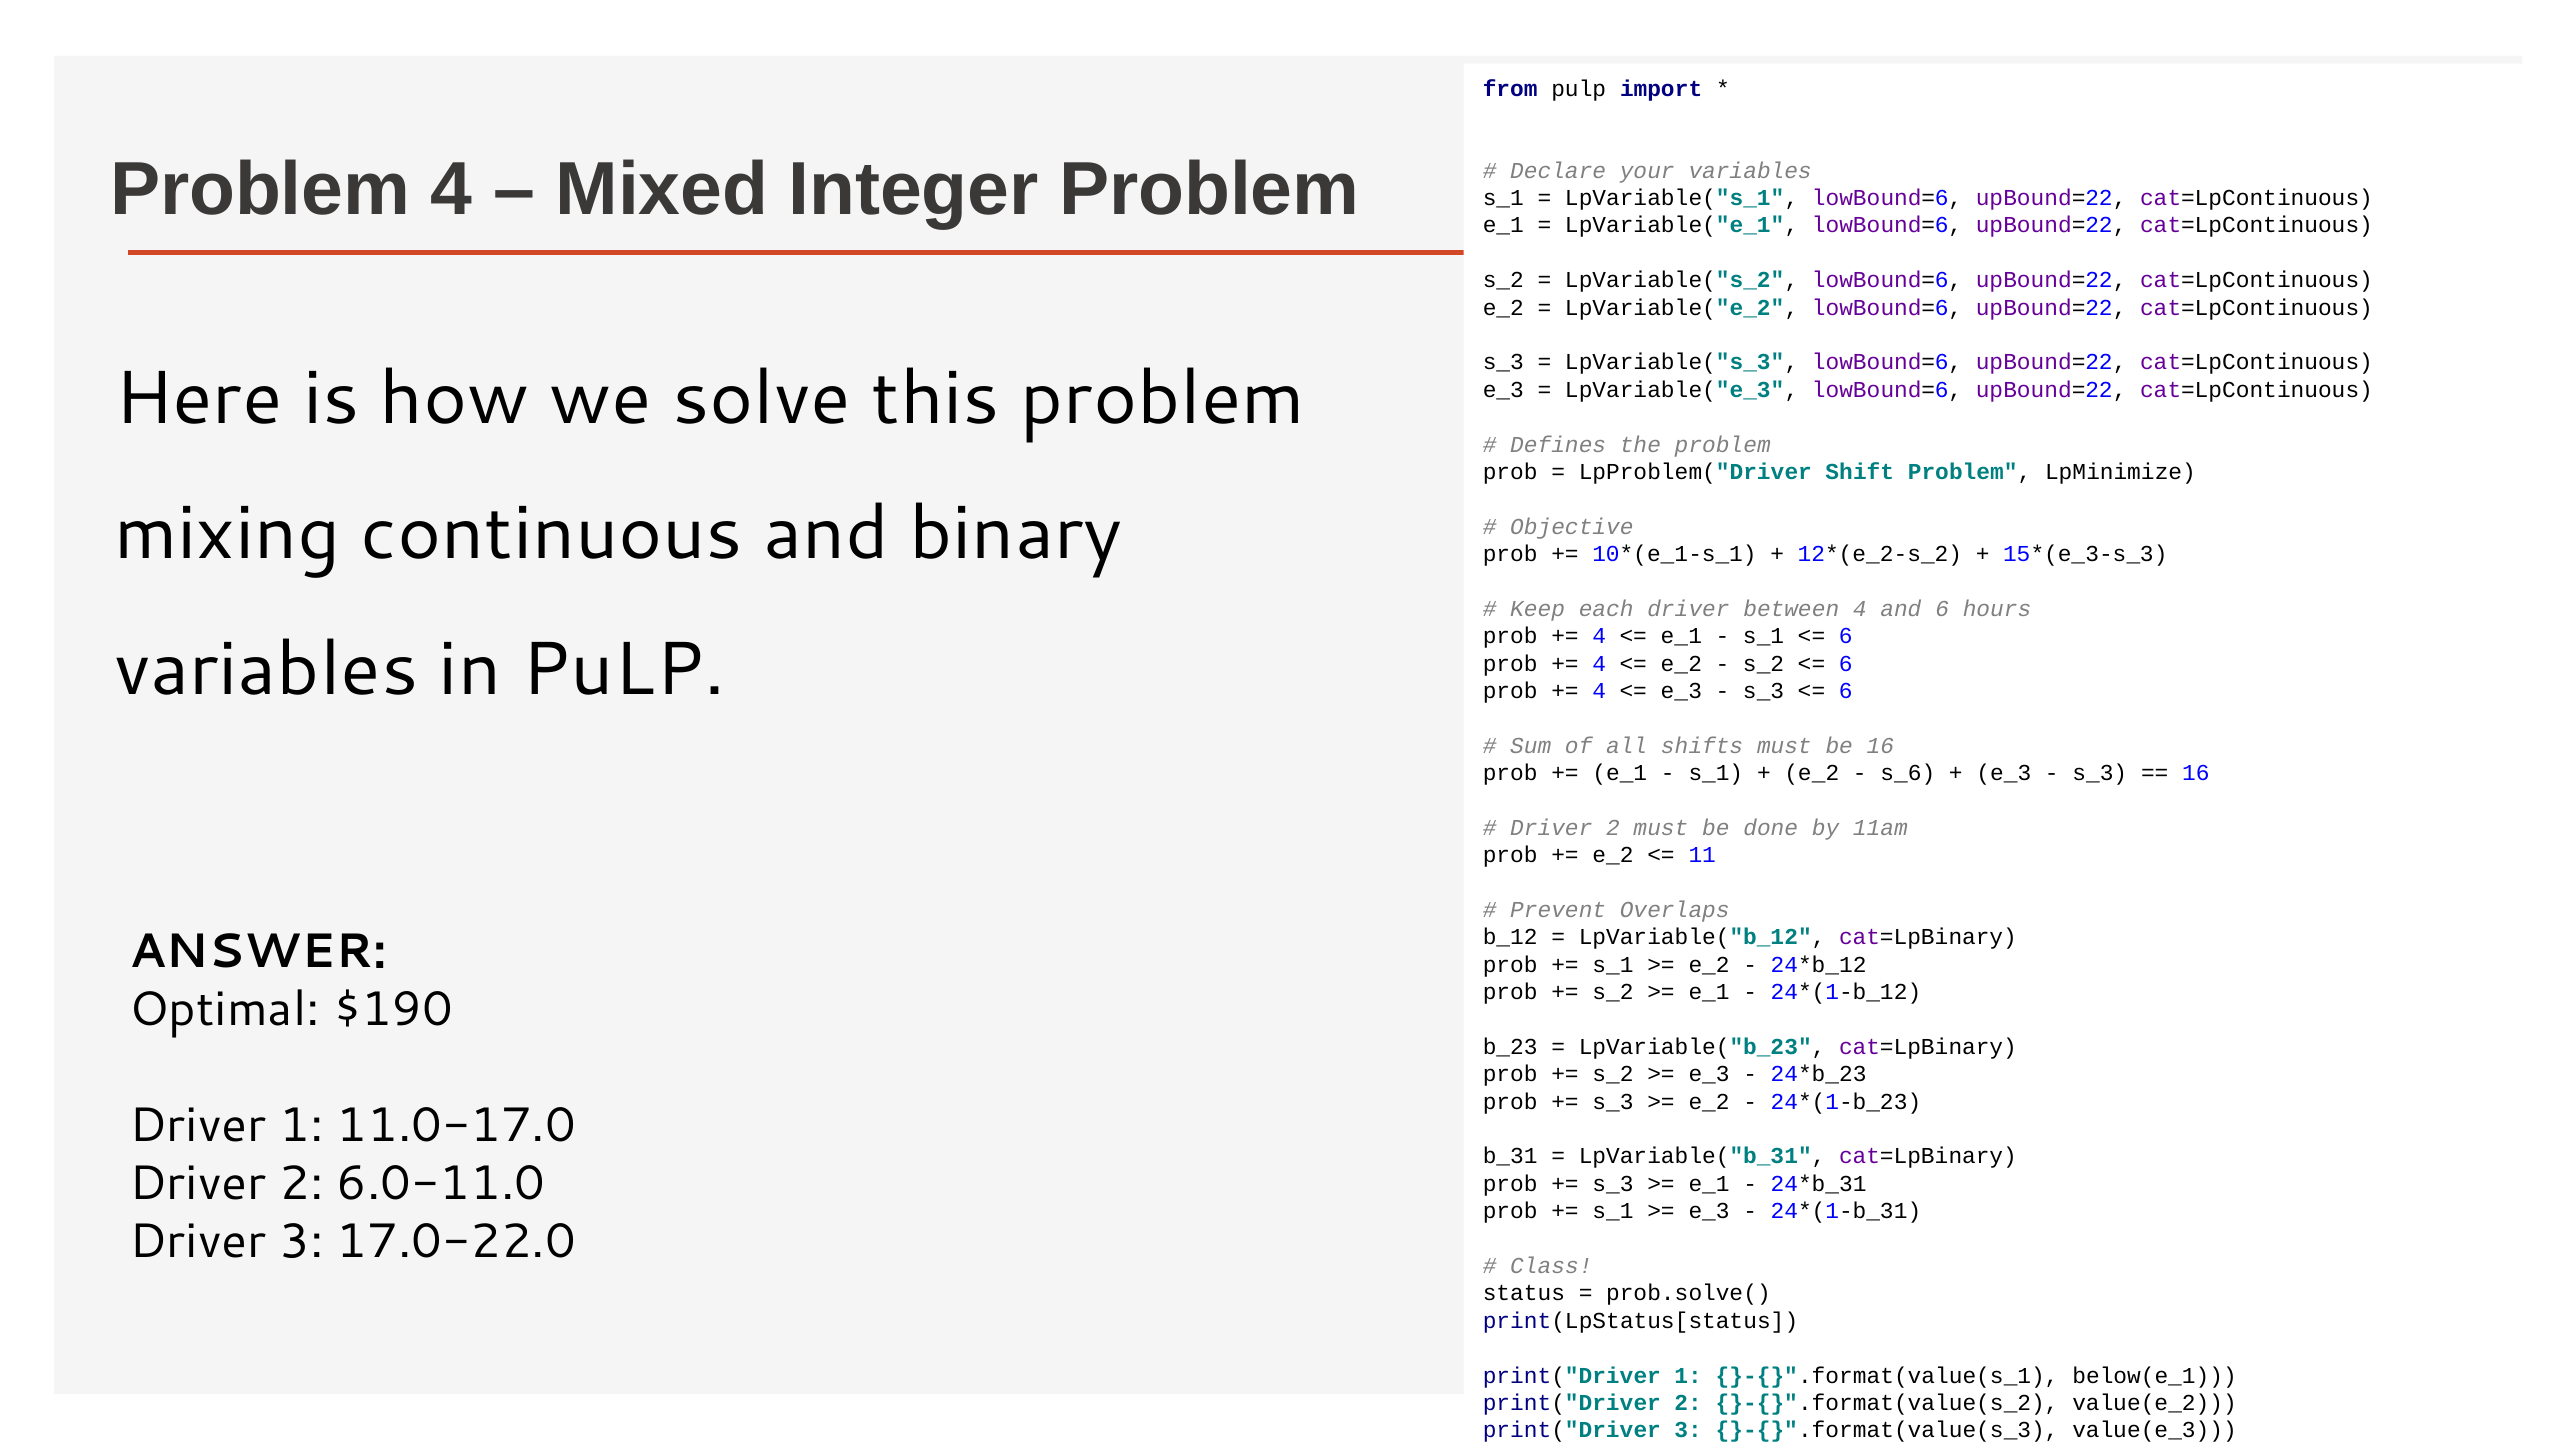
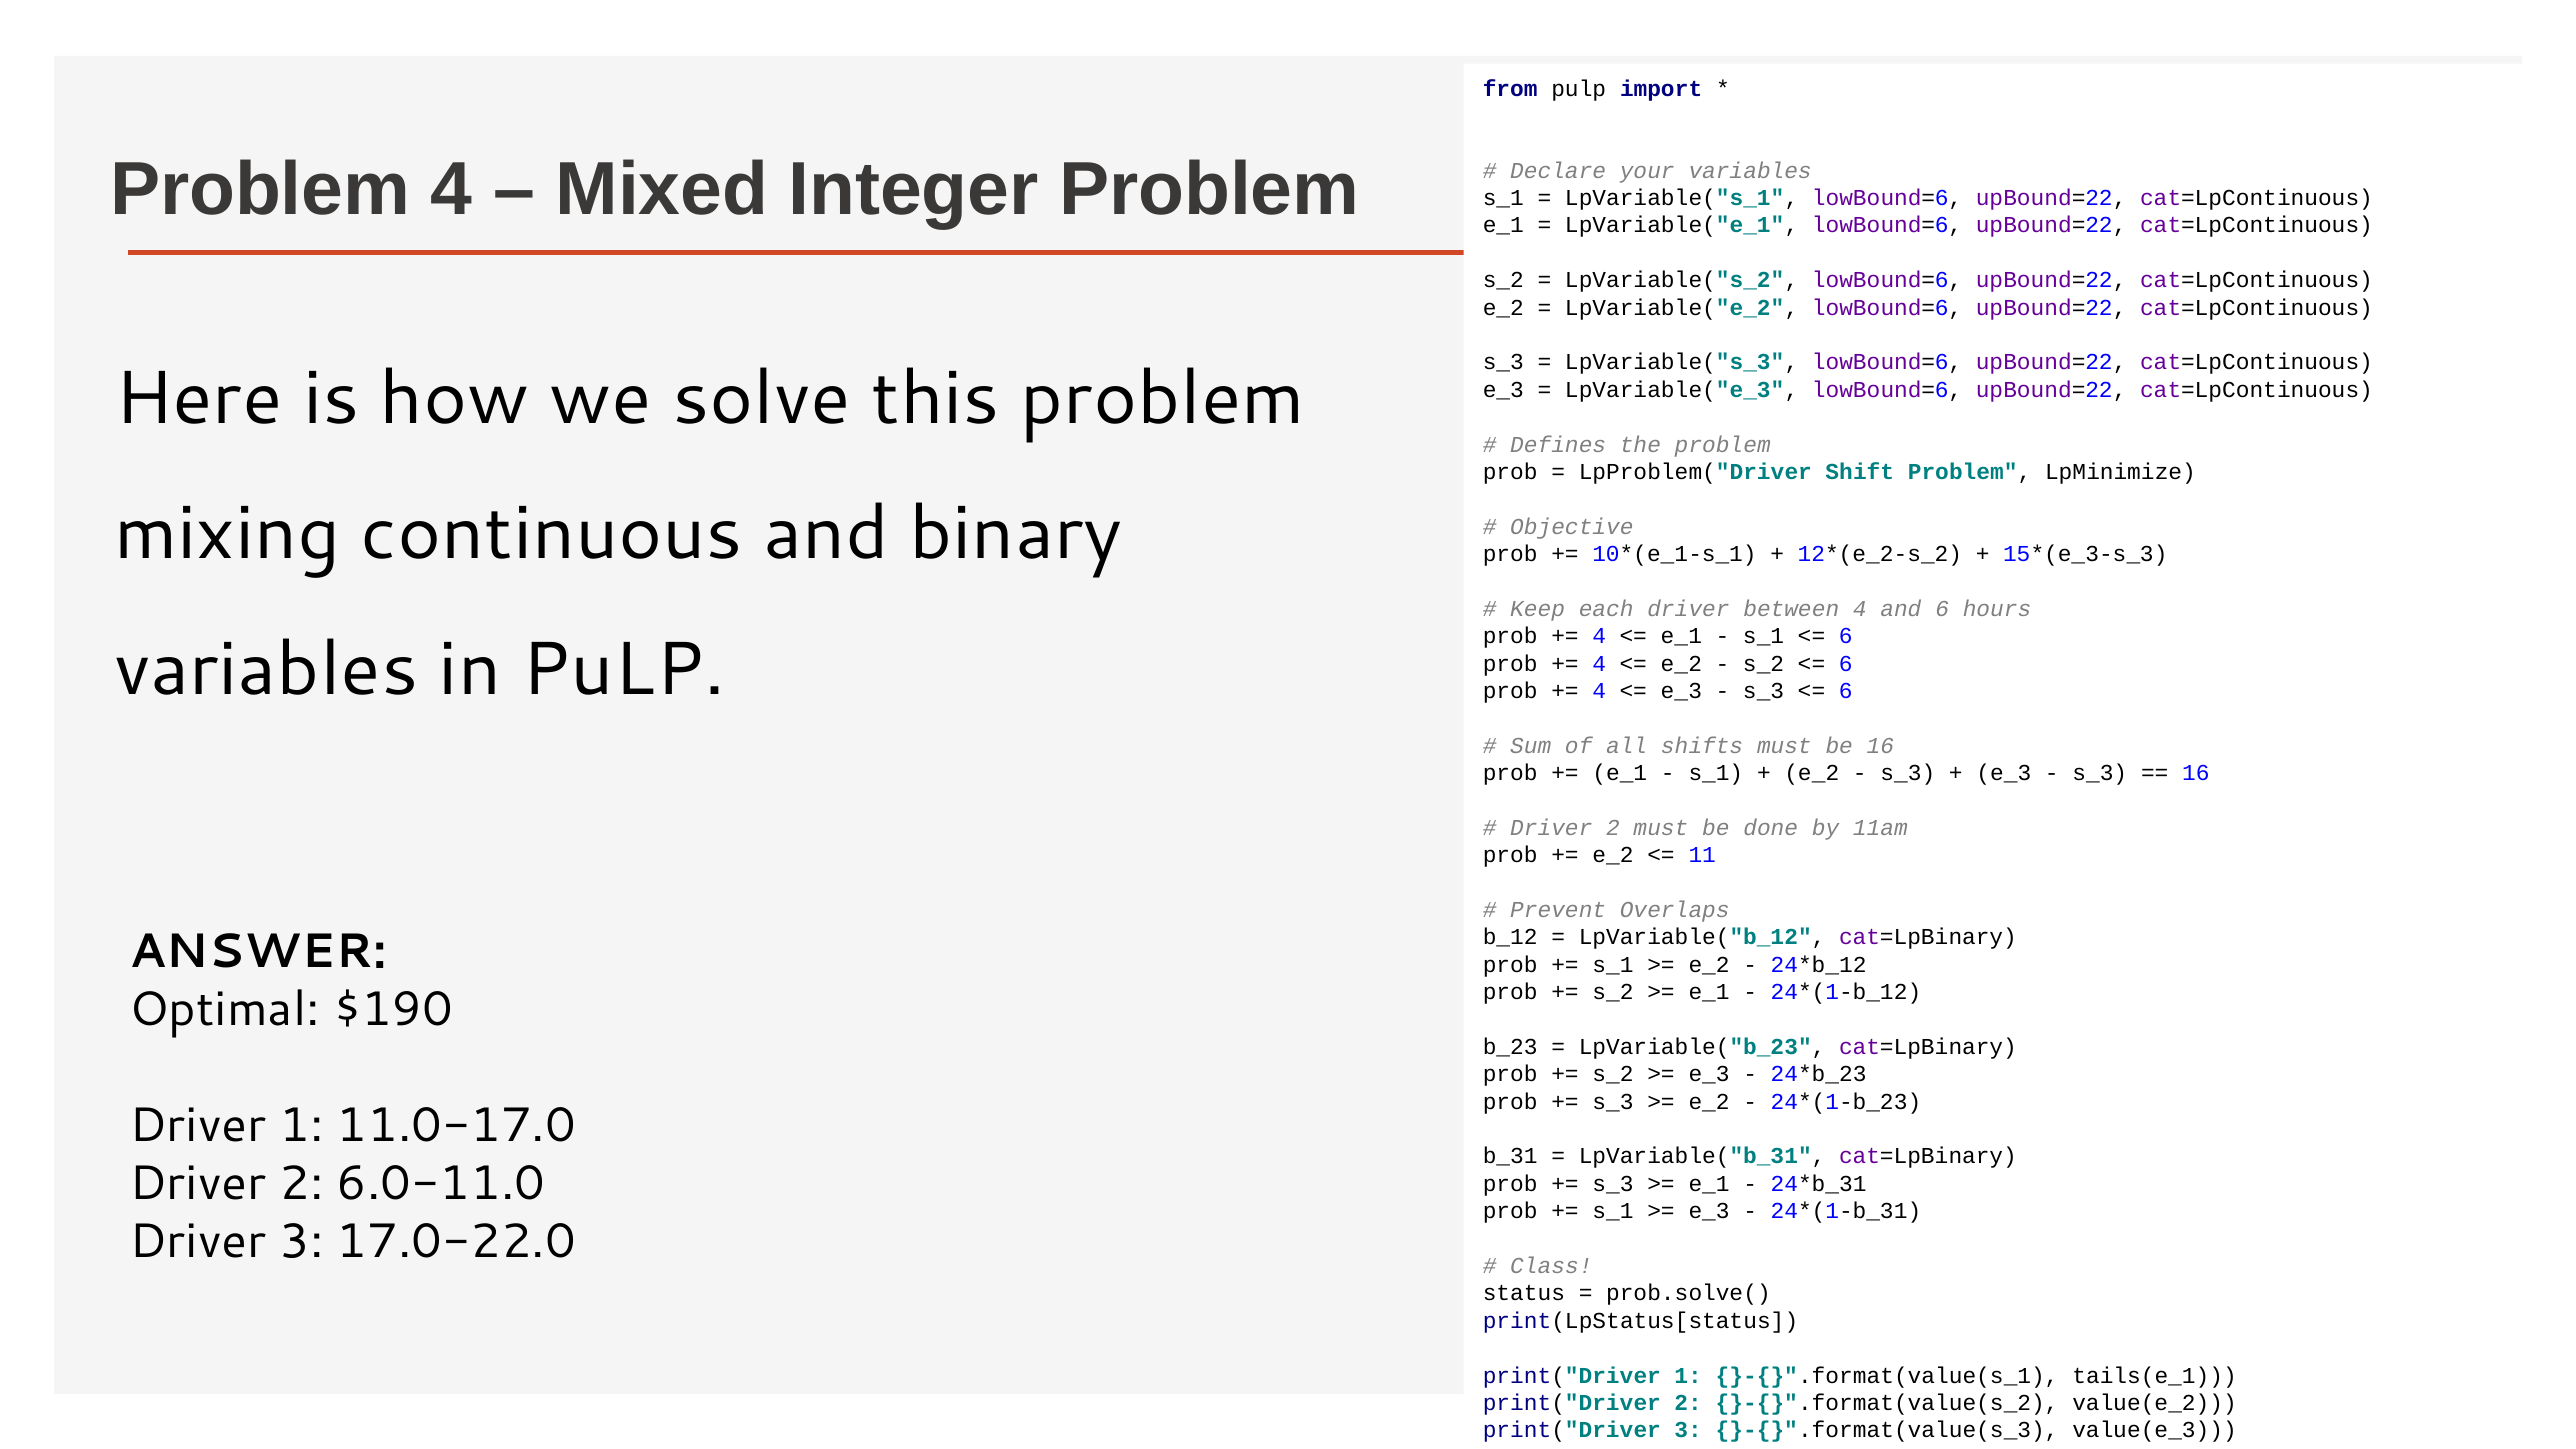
s_6 at (1908, 773): s_6 -> s_3
below(e_1: below(e_1 -> tails(e_1
